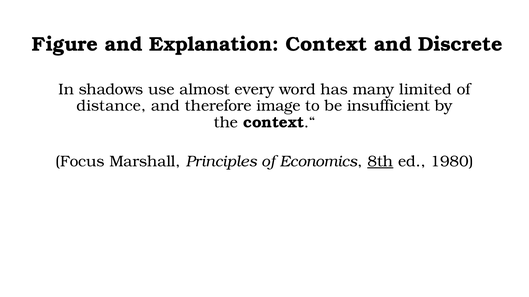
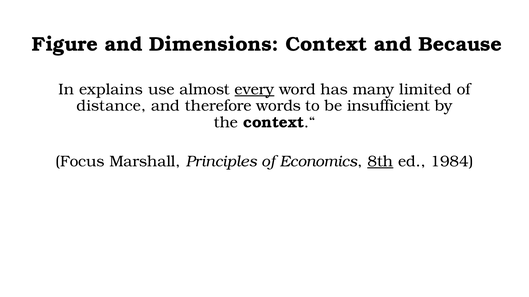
Explanation: Explanation -> Dimensions
Discrete: Discrete -> Because
shadows: shadows -> explains
every underline: none -> present
image: image -> words
1980: 1980 -> 1984
